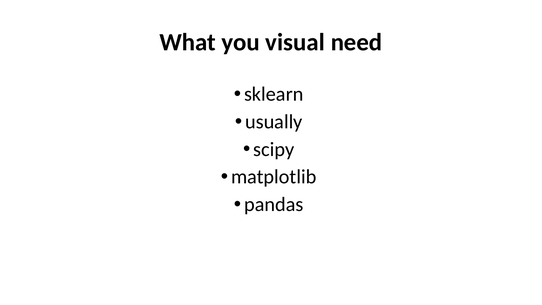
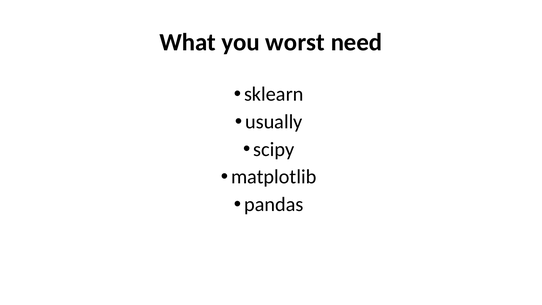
visual: visual -> worst
